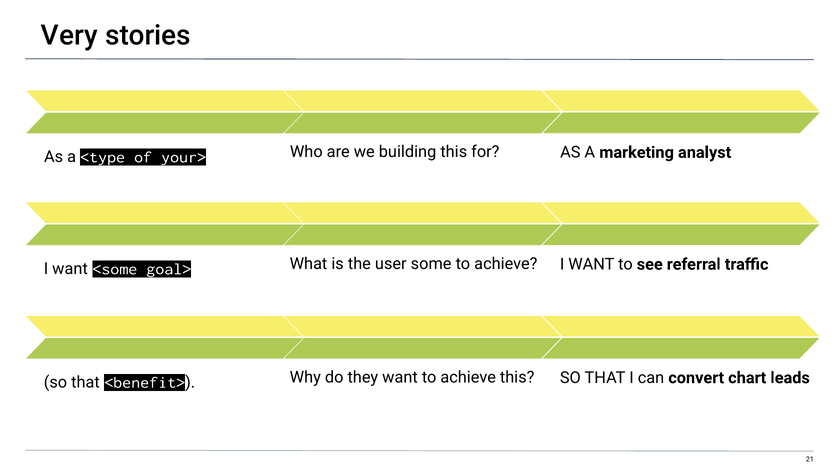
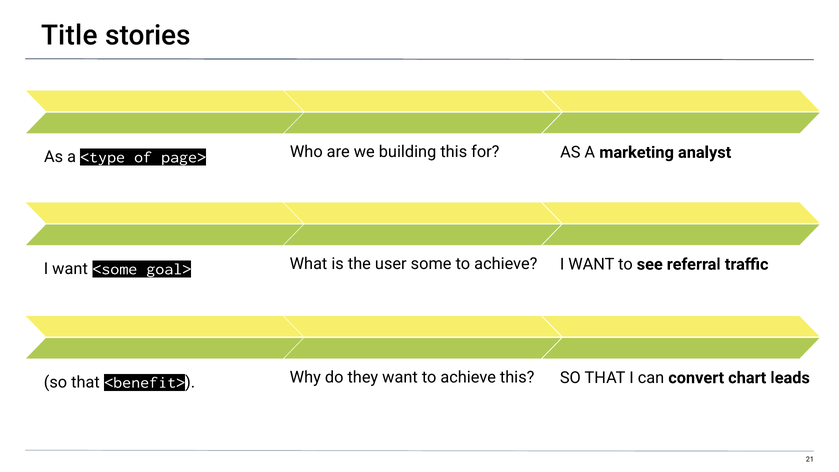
Very: Very -> Title
your>: your> -> page>
